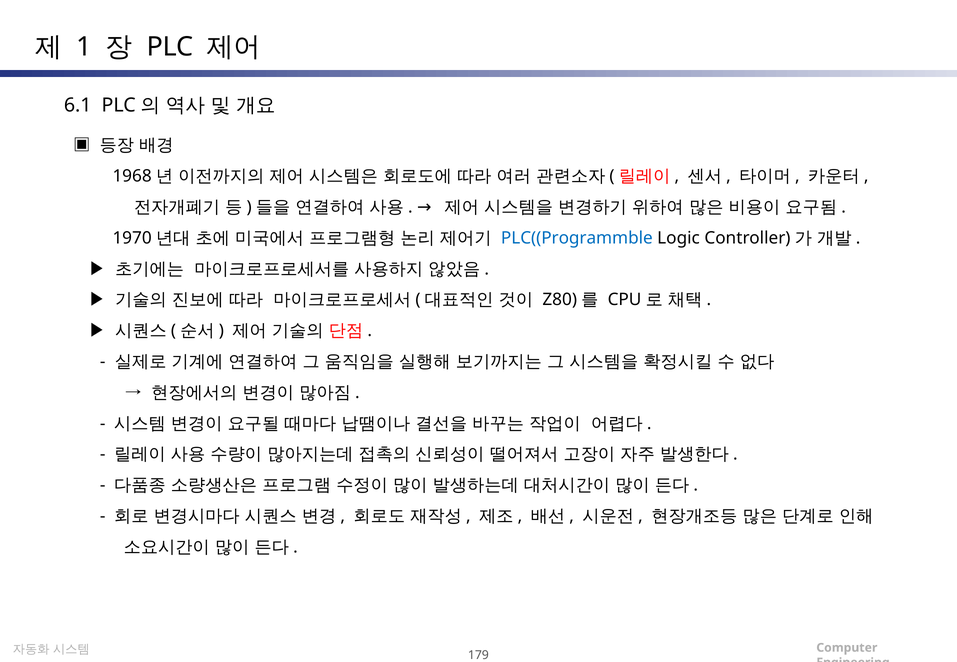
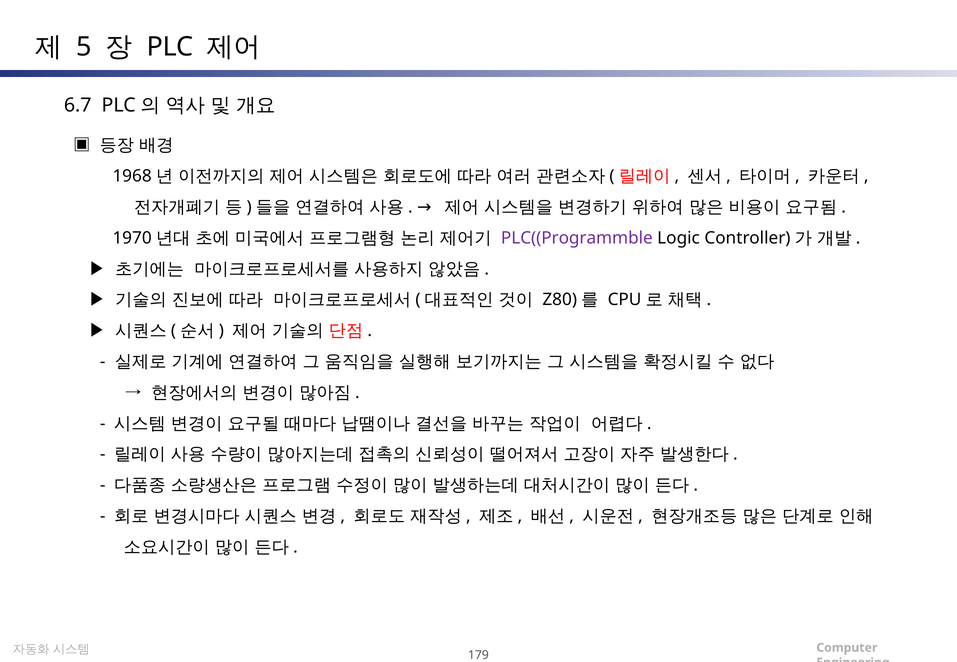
1: 1 -> 5
6.1: 6.1 -> 6.7
PLC((Programmble colour: blue -> purple
